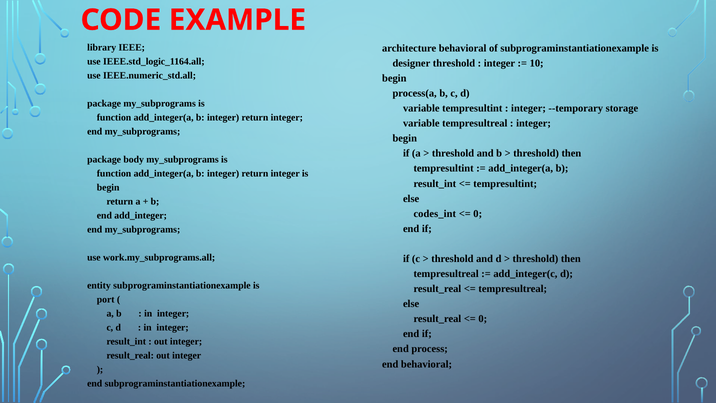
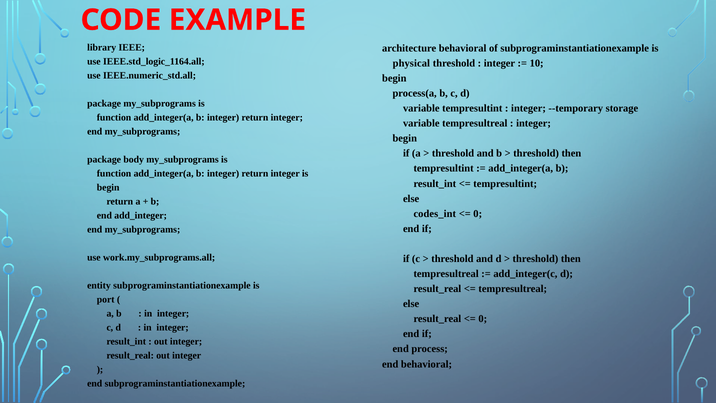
designer: designer -> physical
